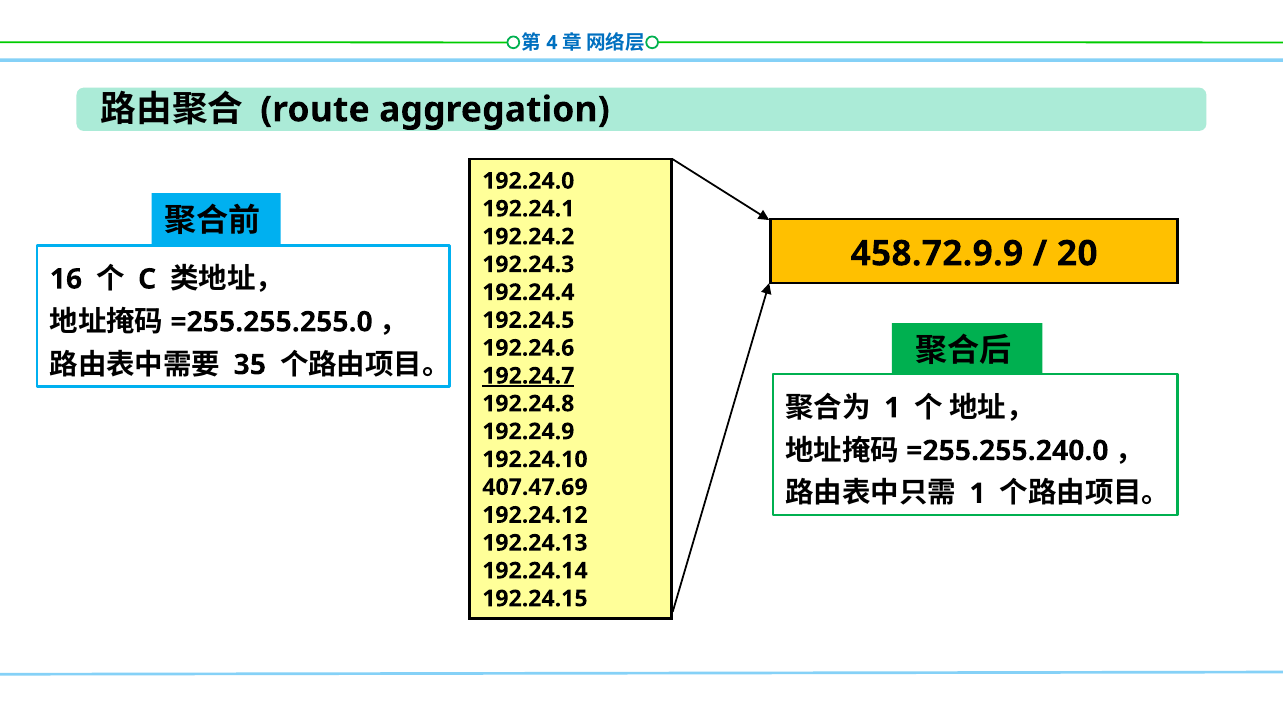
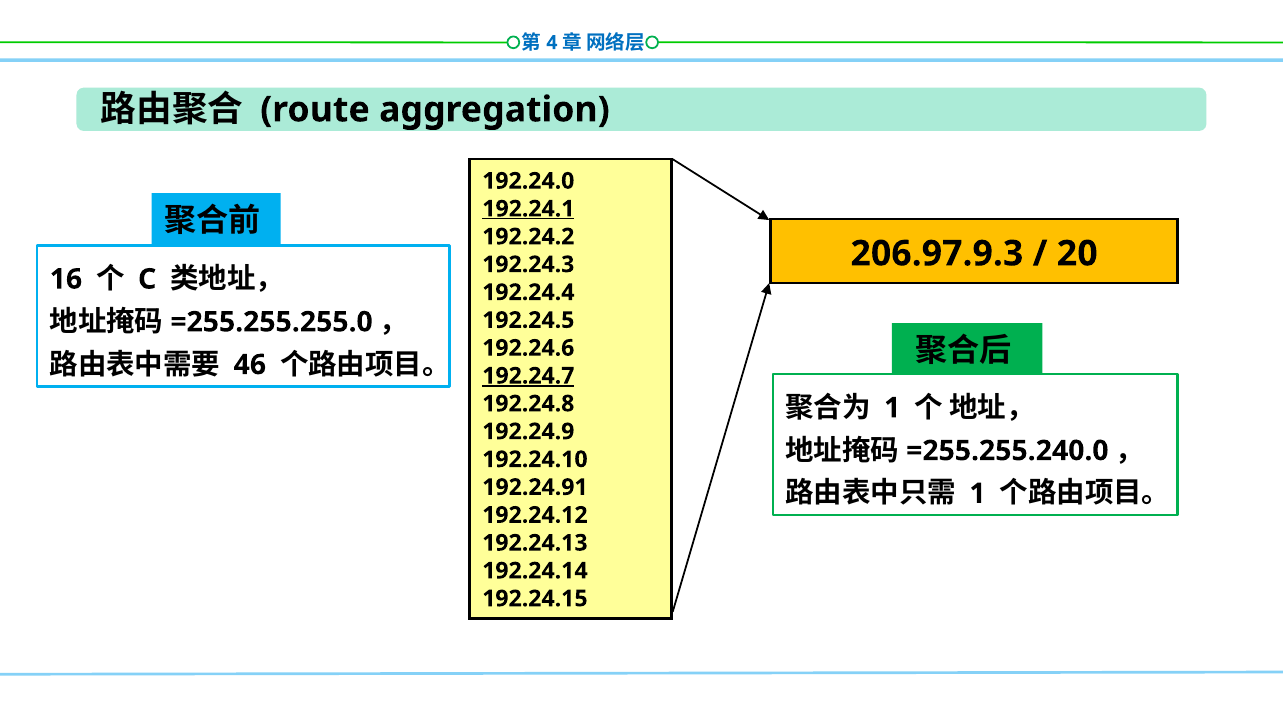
192.24.1 underline: none -> present
458.72.9.9: 458.72.9.9 -> 206.97.9.3
35: 35 -> 46
407.47.69: 407.47.69 -> 192.24.91
